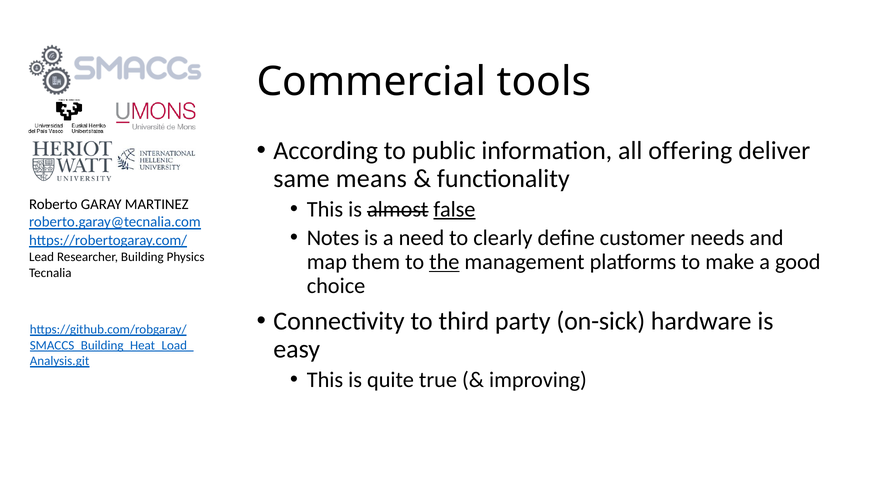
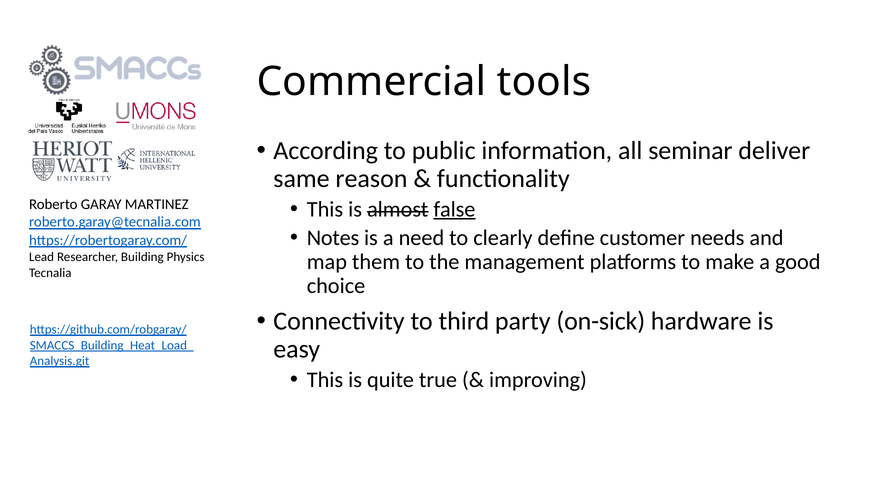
offering: offering -> seminar
means: means -> reason
the underline: present -> none
